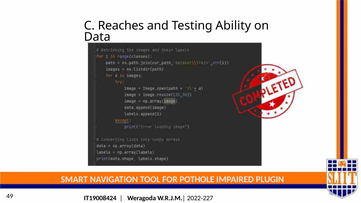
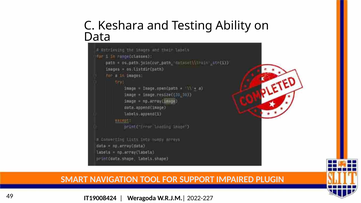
Reaches: Reaches -> Keshara
POTHOLE: POTHOLE -> SUPPORT
